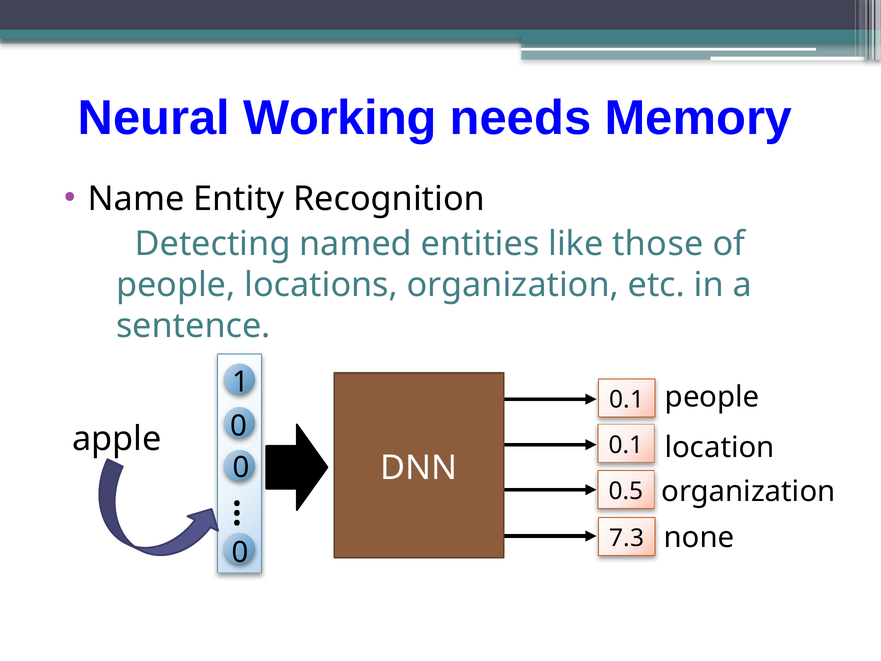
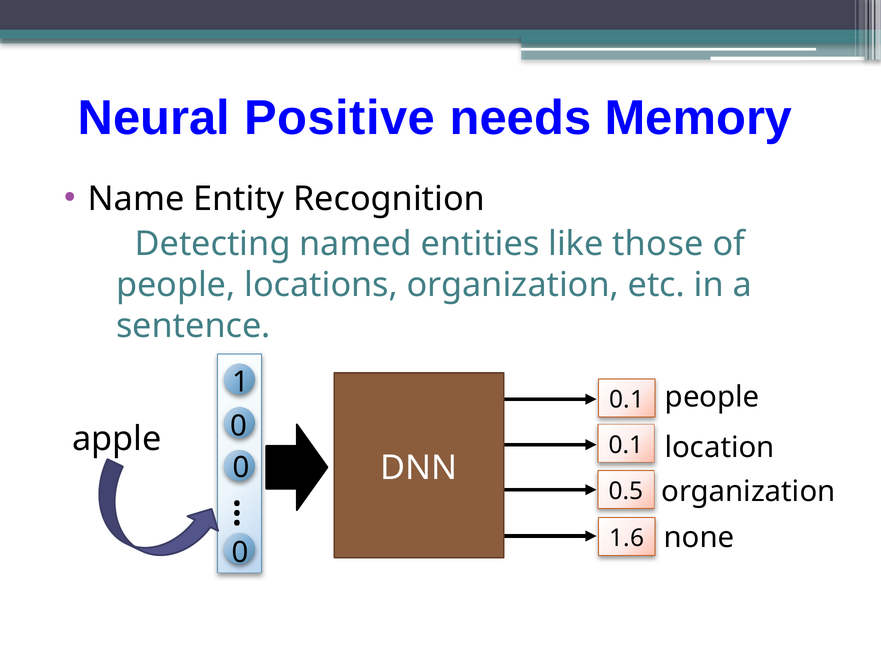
Working: Working -> Positive
7.3: 7.3 -> 1.6
